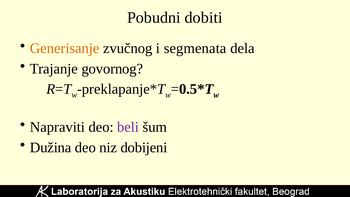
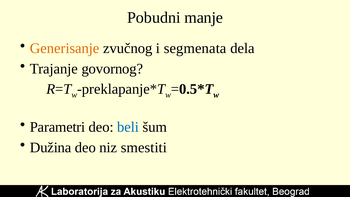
dobiti: dobiti -> manje
Napraviti: Napraviti -> Parametri
beli colour: purple -> blue
dobijeni: dobijeni -> smestiti
